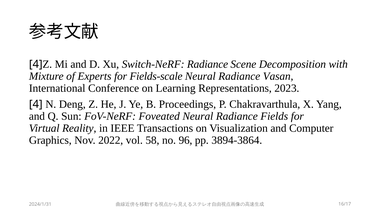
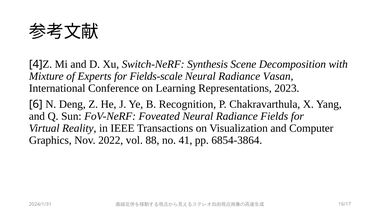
Switch-NeRF Radiance: Radiance -> Synthesis
4 at (36, 104): 4 -> 6
Proceedings: Proceedings -> Recognition
58: 58 -> 88
96: 96 -> 41
3894-3864: 3894-3864 -> 6854-3864
